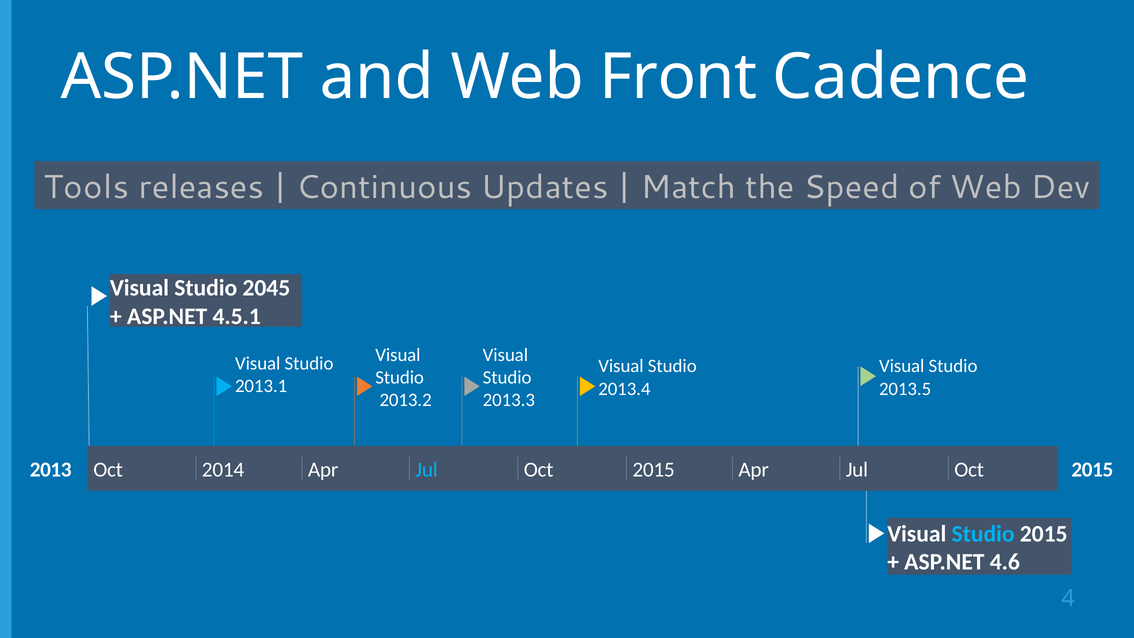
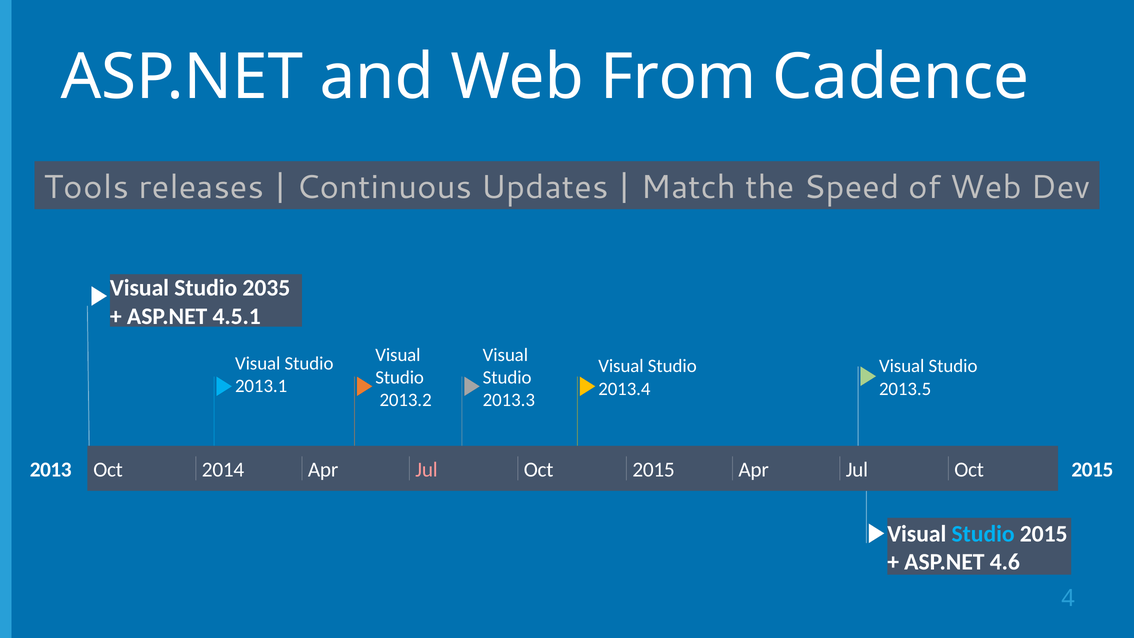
Front: Front -> From
2045: 2045 -> 2035
Jul at (427, 470) colour: light blue -> pink
